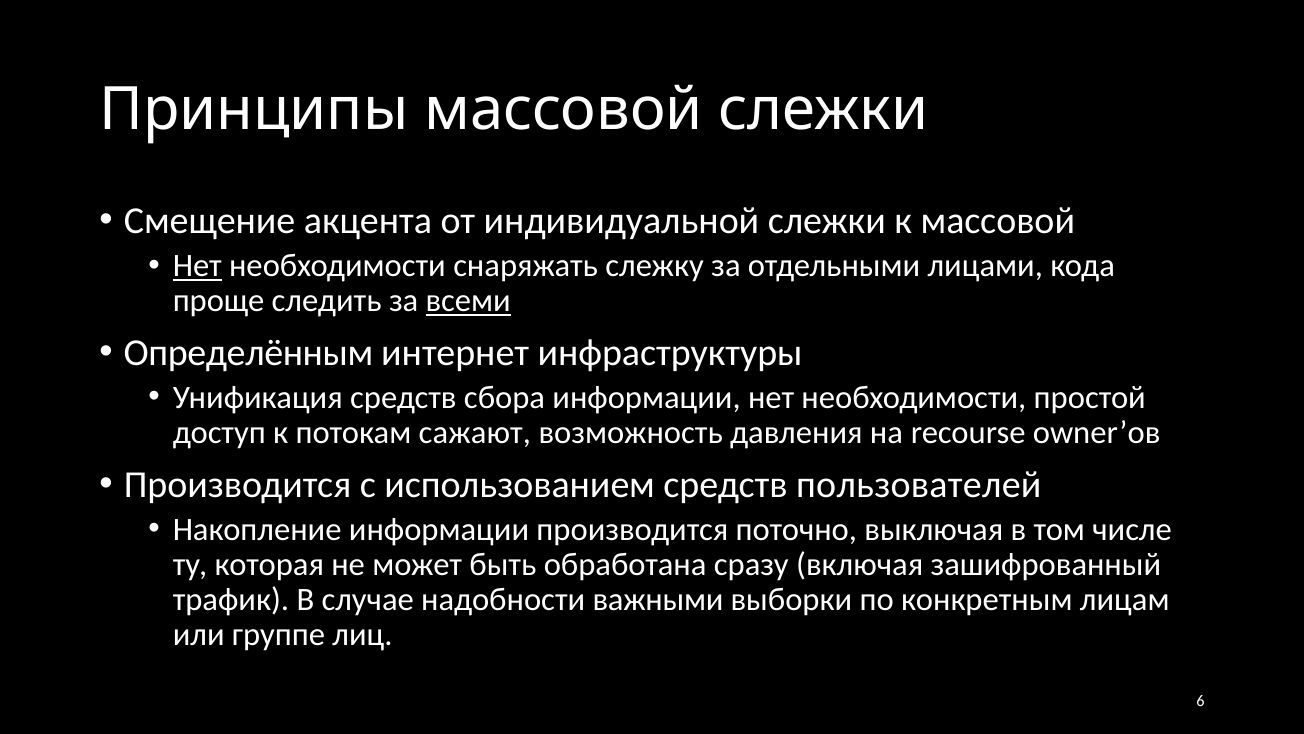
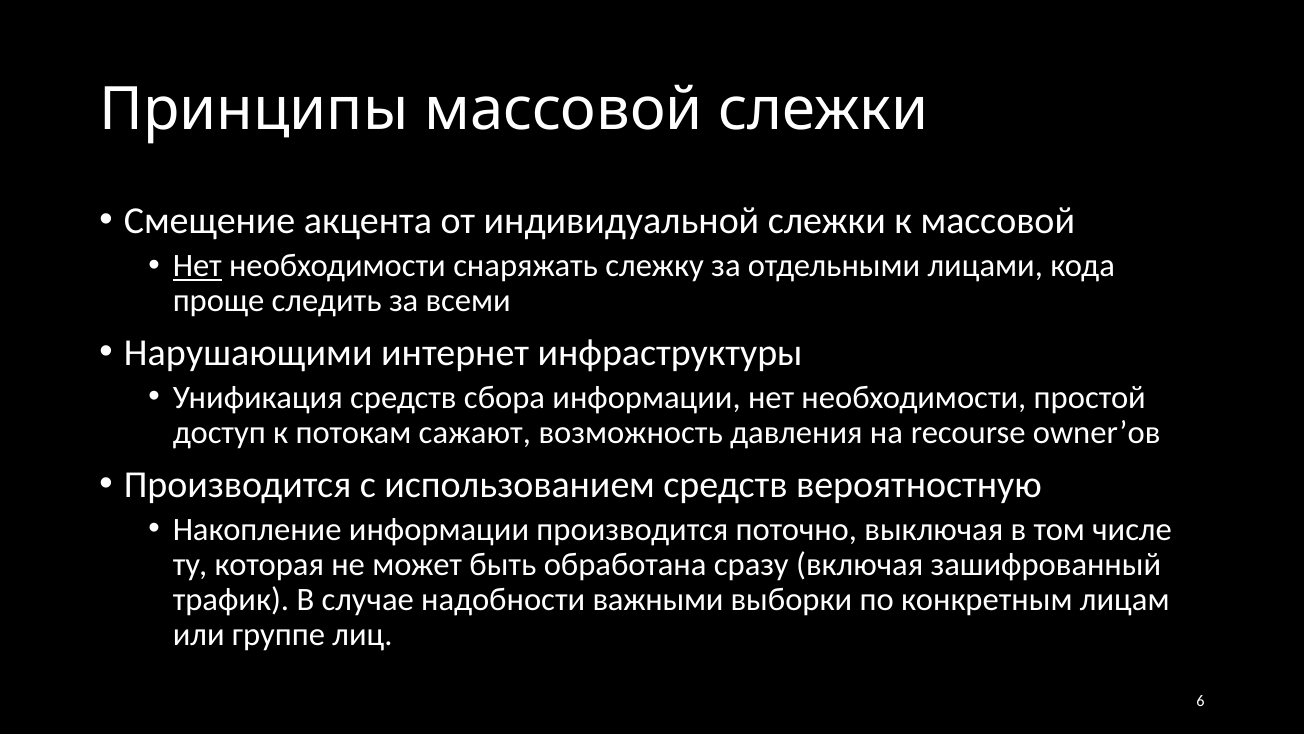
всеми underline: present -> none
Определённым: Определённым -> Нарушающими
пользователей: пользователей -> вероятностную
